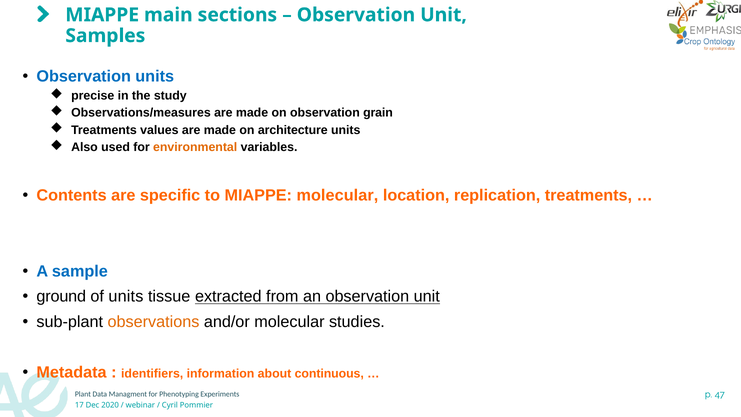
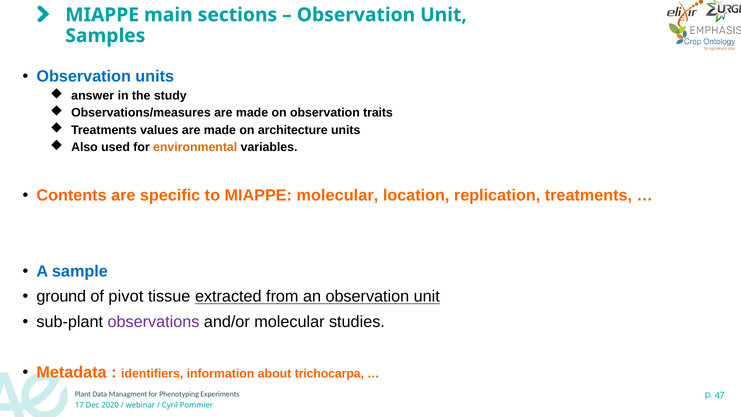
precise: precise -> answer
grain: grain -> traits
of units: units -> pivot
observations colour: orange -> purple
continuous: continuous -> trichocarpa
